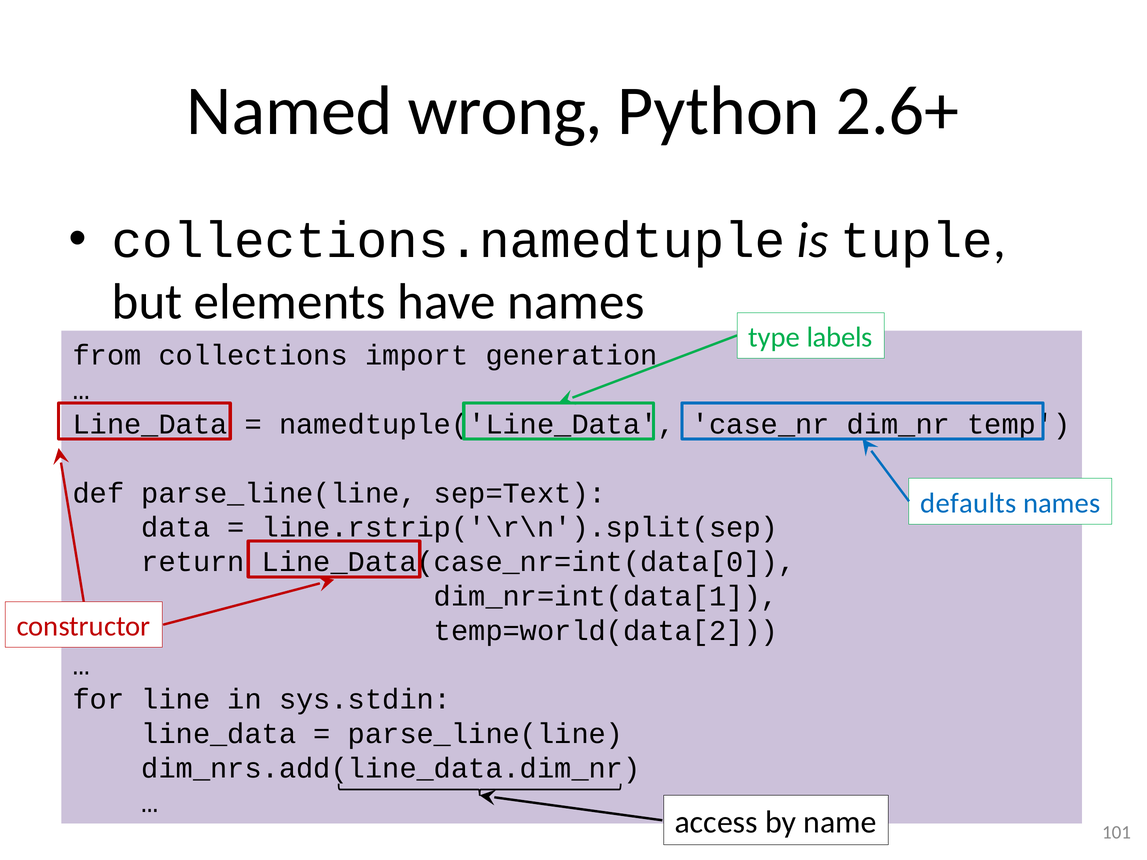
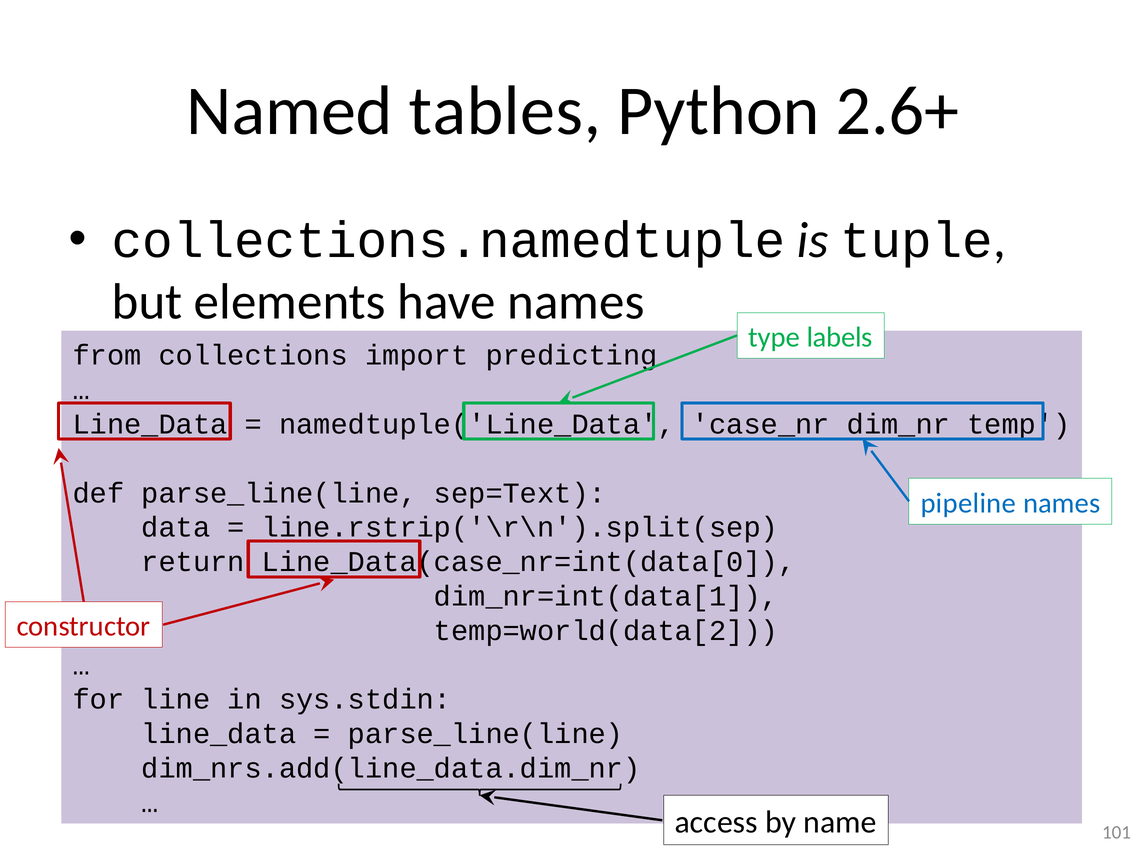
wrong: wrong -> tables
generation: generation -> predicting
defaults: defaults -> pipeline
